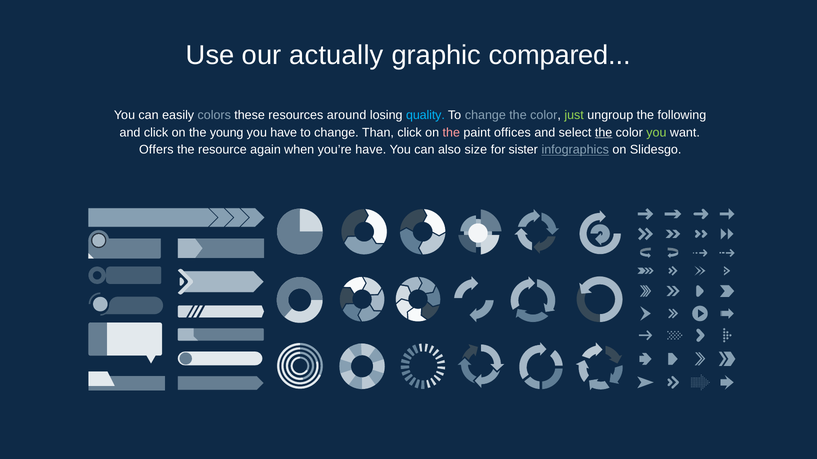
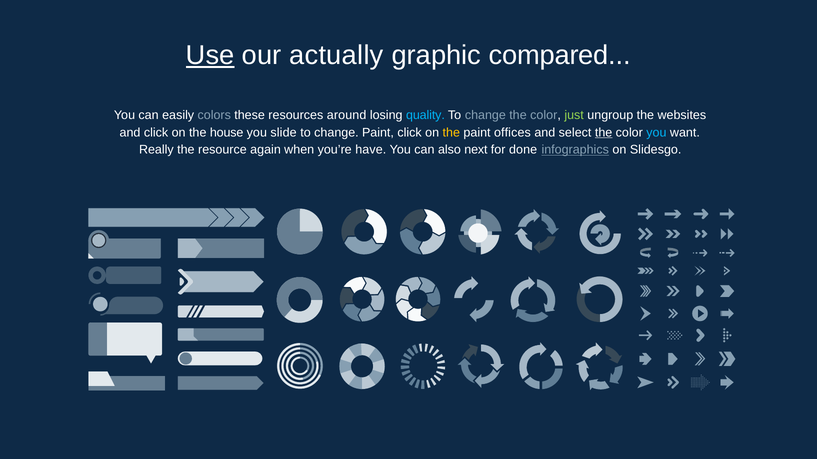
Use underline: none -> present
following: following -> websites
young: young -> house
you have: have -> slide
change Than: Than -> Paint
the at (451, 133) colour: pink -> yellow
you at (656, 133) colour: light green -> light blue
Offers: Offers -> Really
size: size -> next
sister: sister -> done
